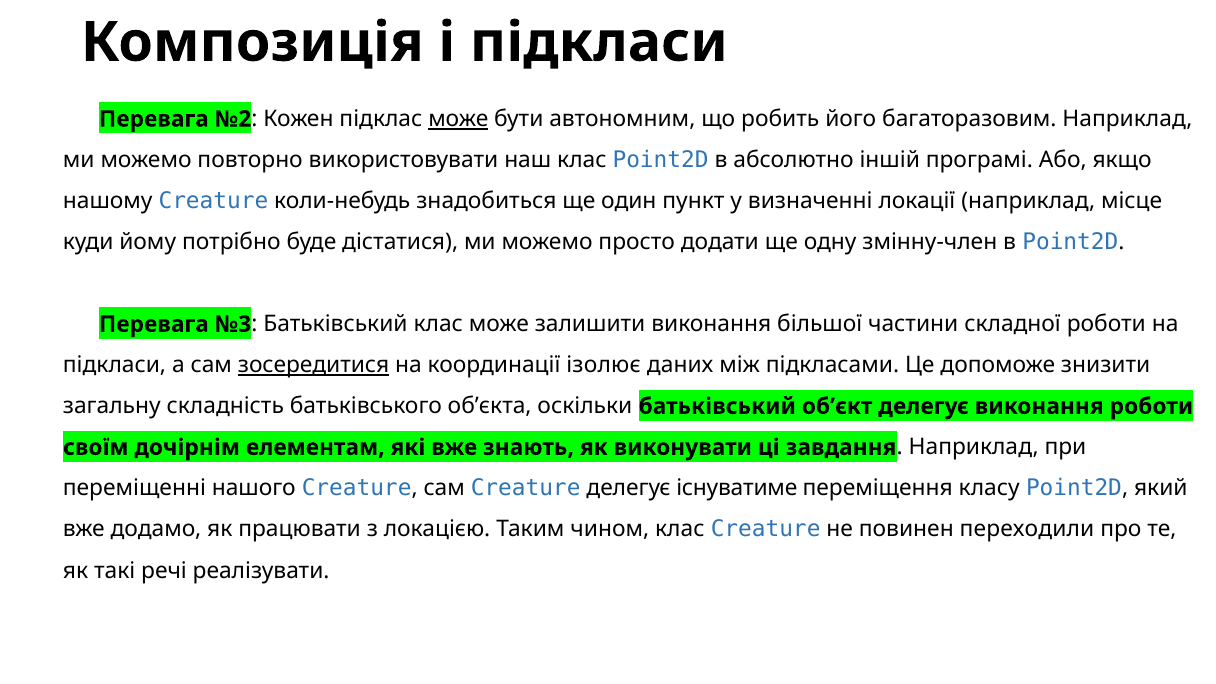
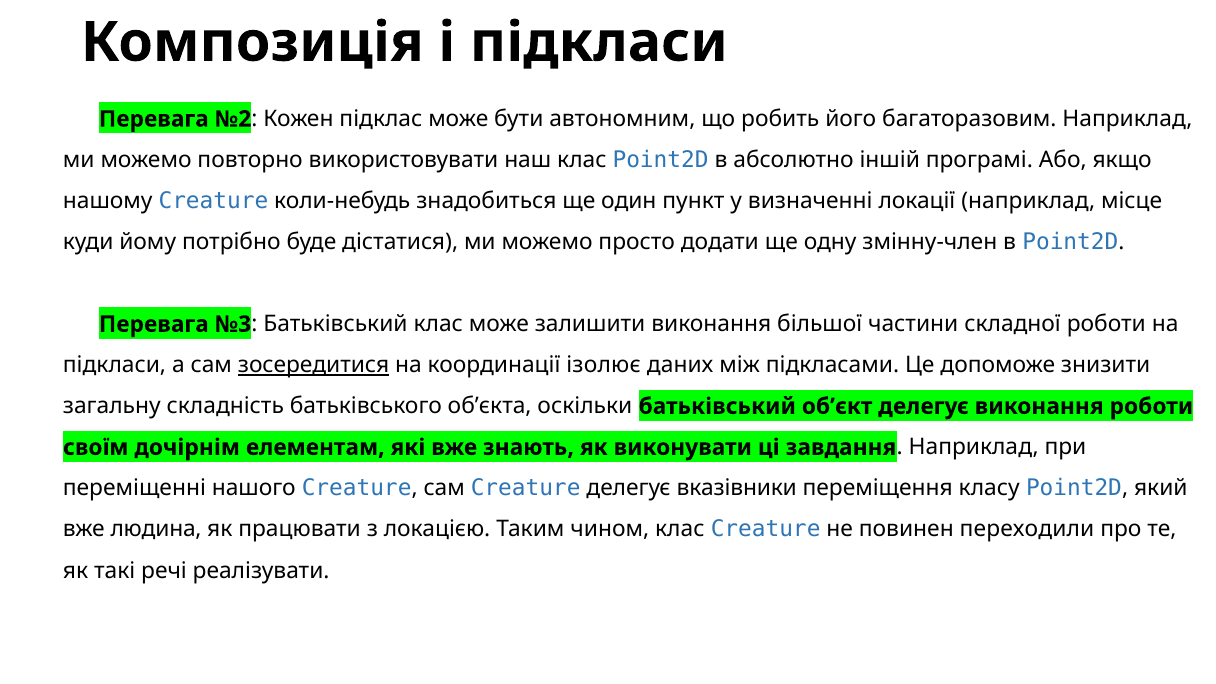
може at (458, 119) underline: present -> none
існуватиме: існуватиме -> вказівники
додамо: додамо -> людина
